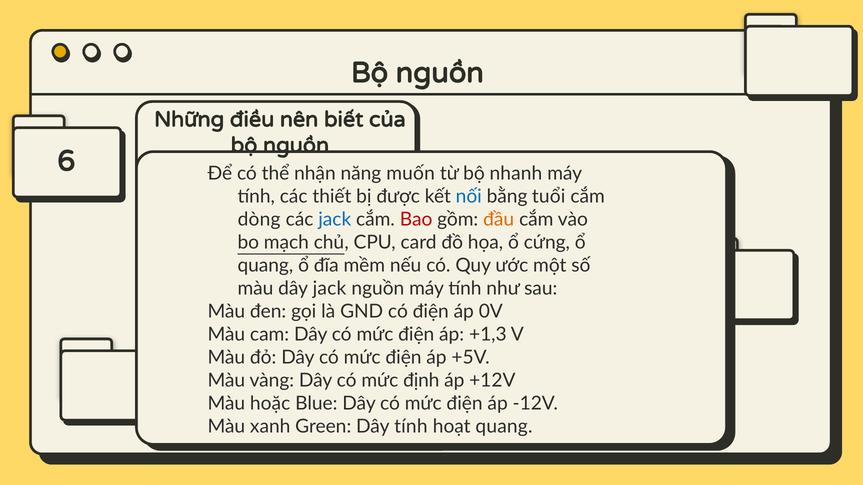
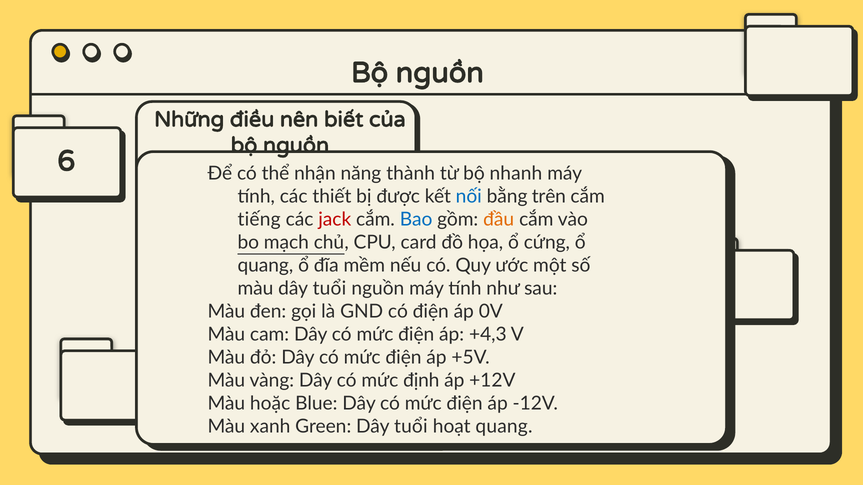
muốn: muốn -> thành
tuổi: tuổi -> trên
dòng: dòng -> tiếng
jack at (335, 220) colour: blue -> red
Bao colour: red -> blue
màu dây jack: jack -> tuổi
+1,3: +1,3 -> +4,3
Green Dây tính: tính -> tuổi
